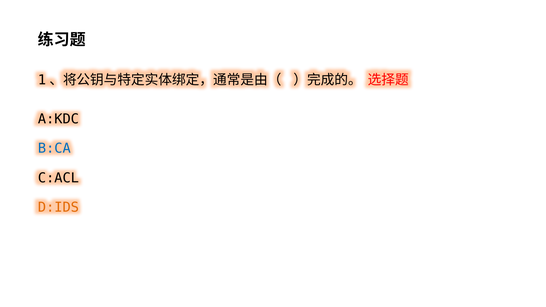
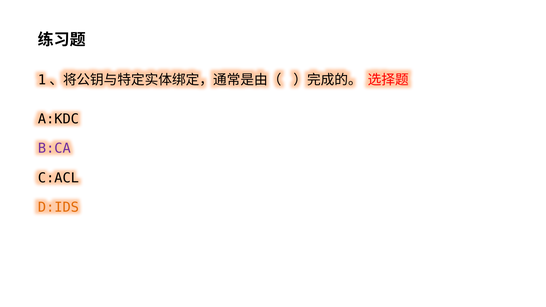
B:CA colour: blue -> purple
